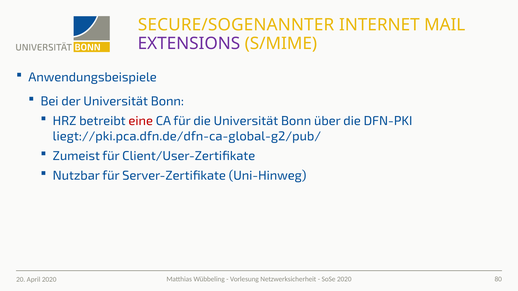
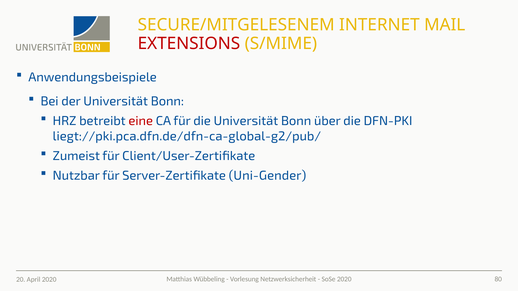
SECURE/SOGENANNTER: SECURE/SOGENANNTER -> SECURE/MITGELESENEM
EXTENSIONS colour: purple -> red
Uni-Hinweg: Uni-Hinweg -> Uni-Gender
